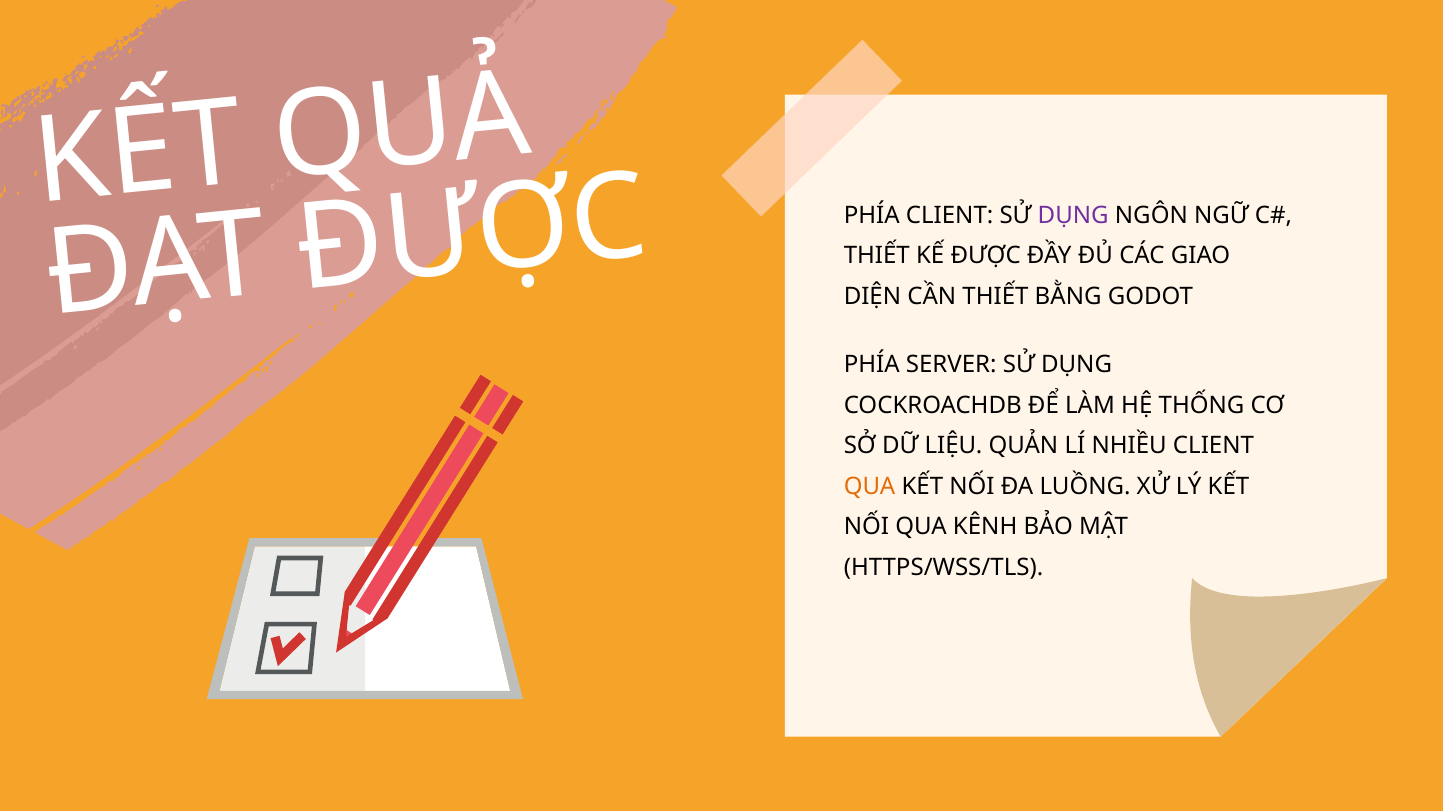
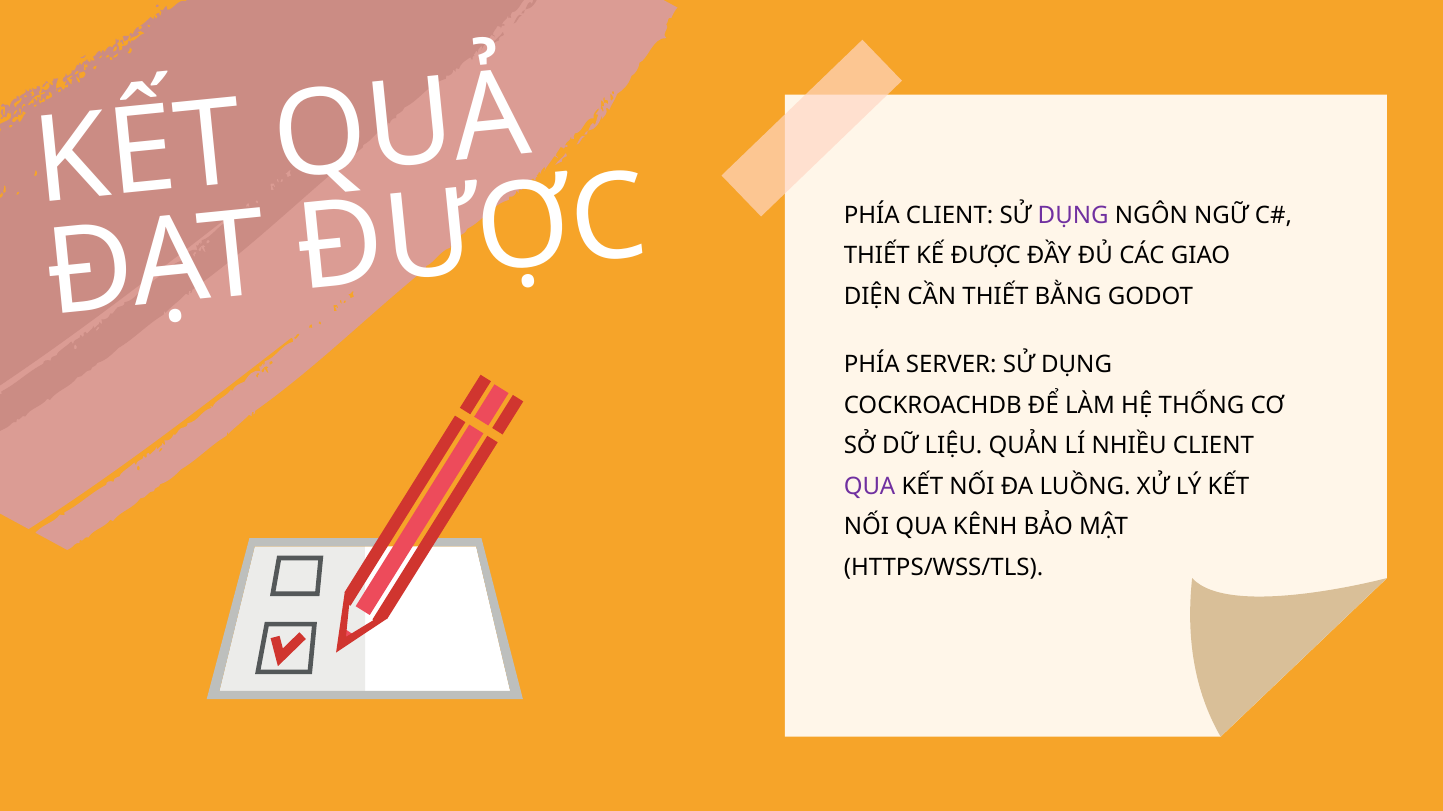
QUA at (870, 487) colour: orange -> purple
